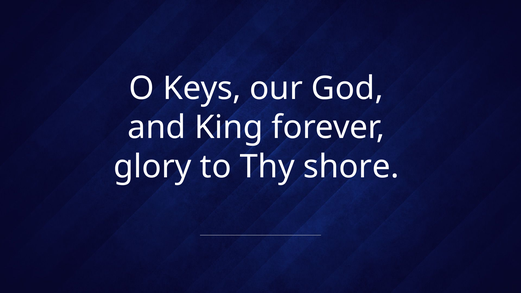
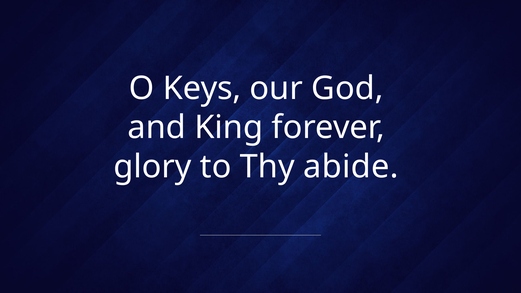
shore: shore -> abide
